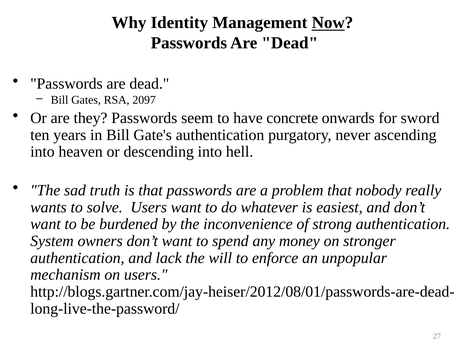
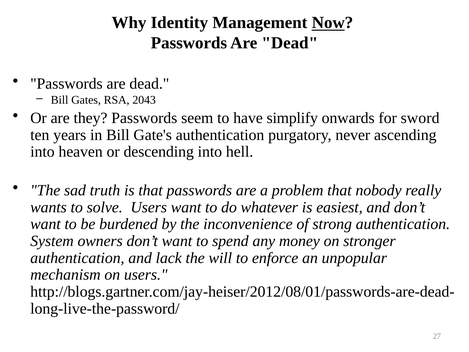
2097: 2097 -> 2043
concrete: concrete -> simplify
